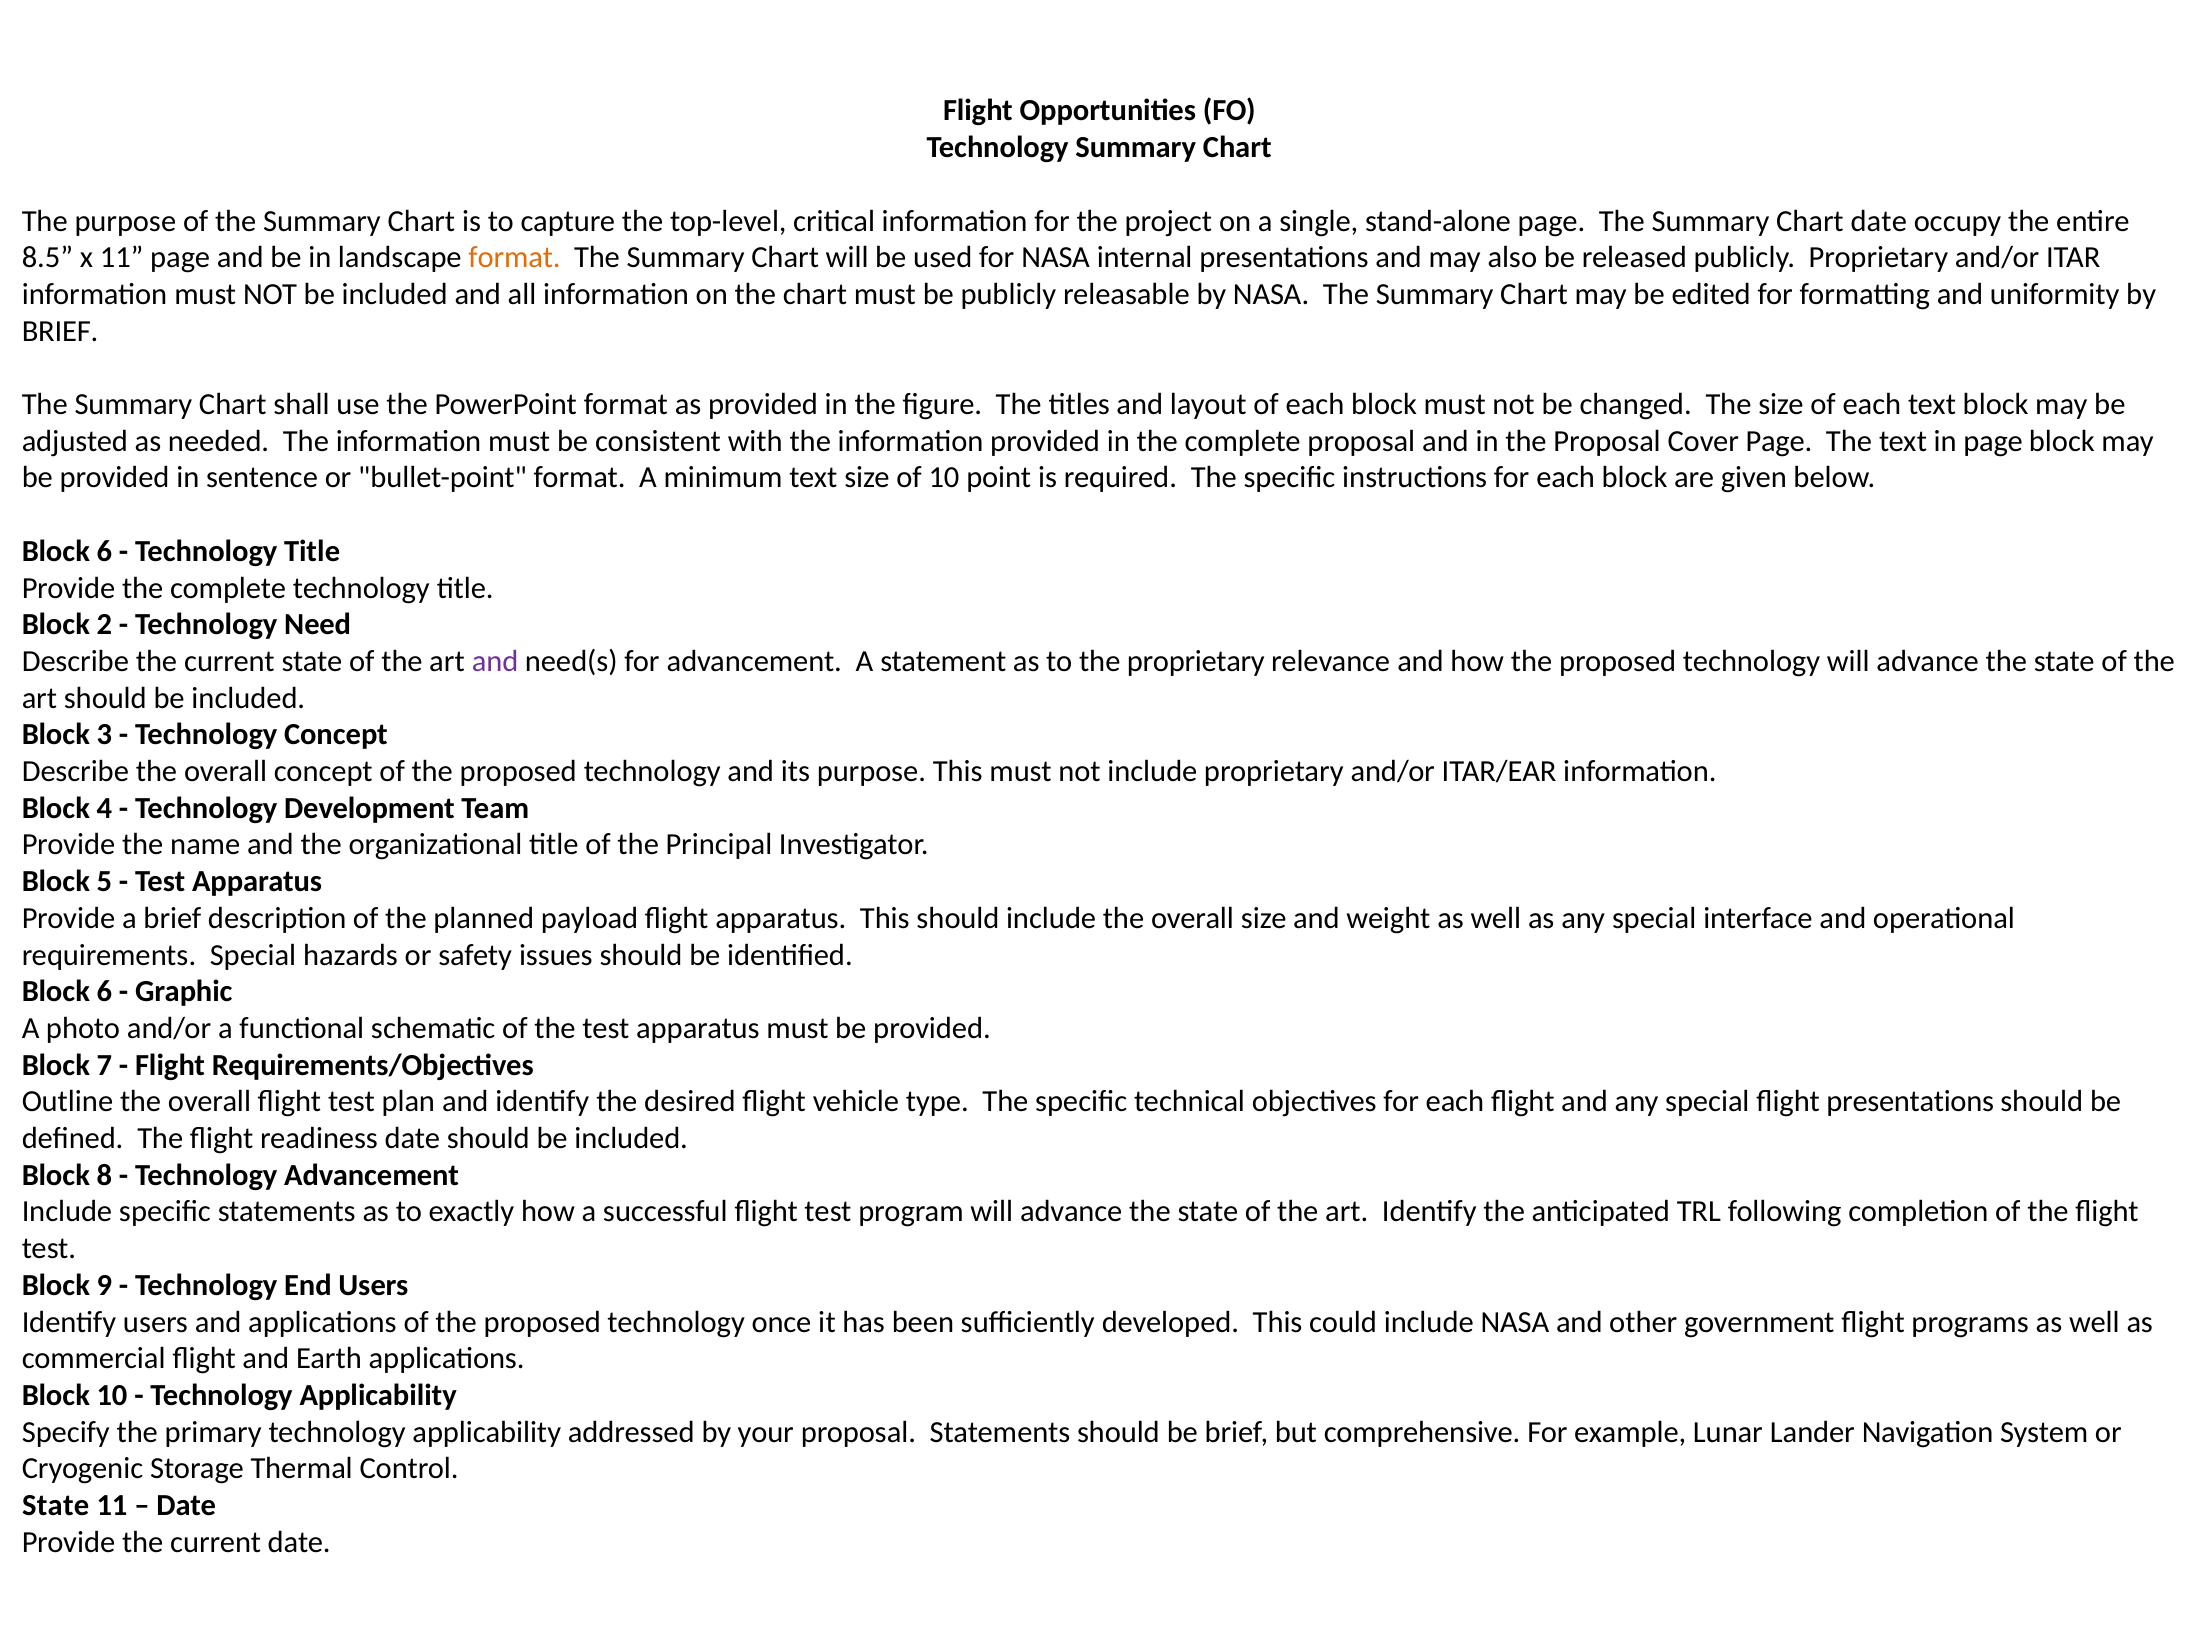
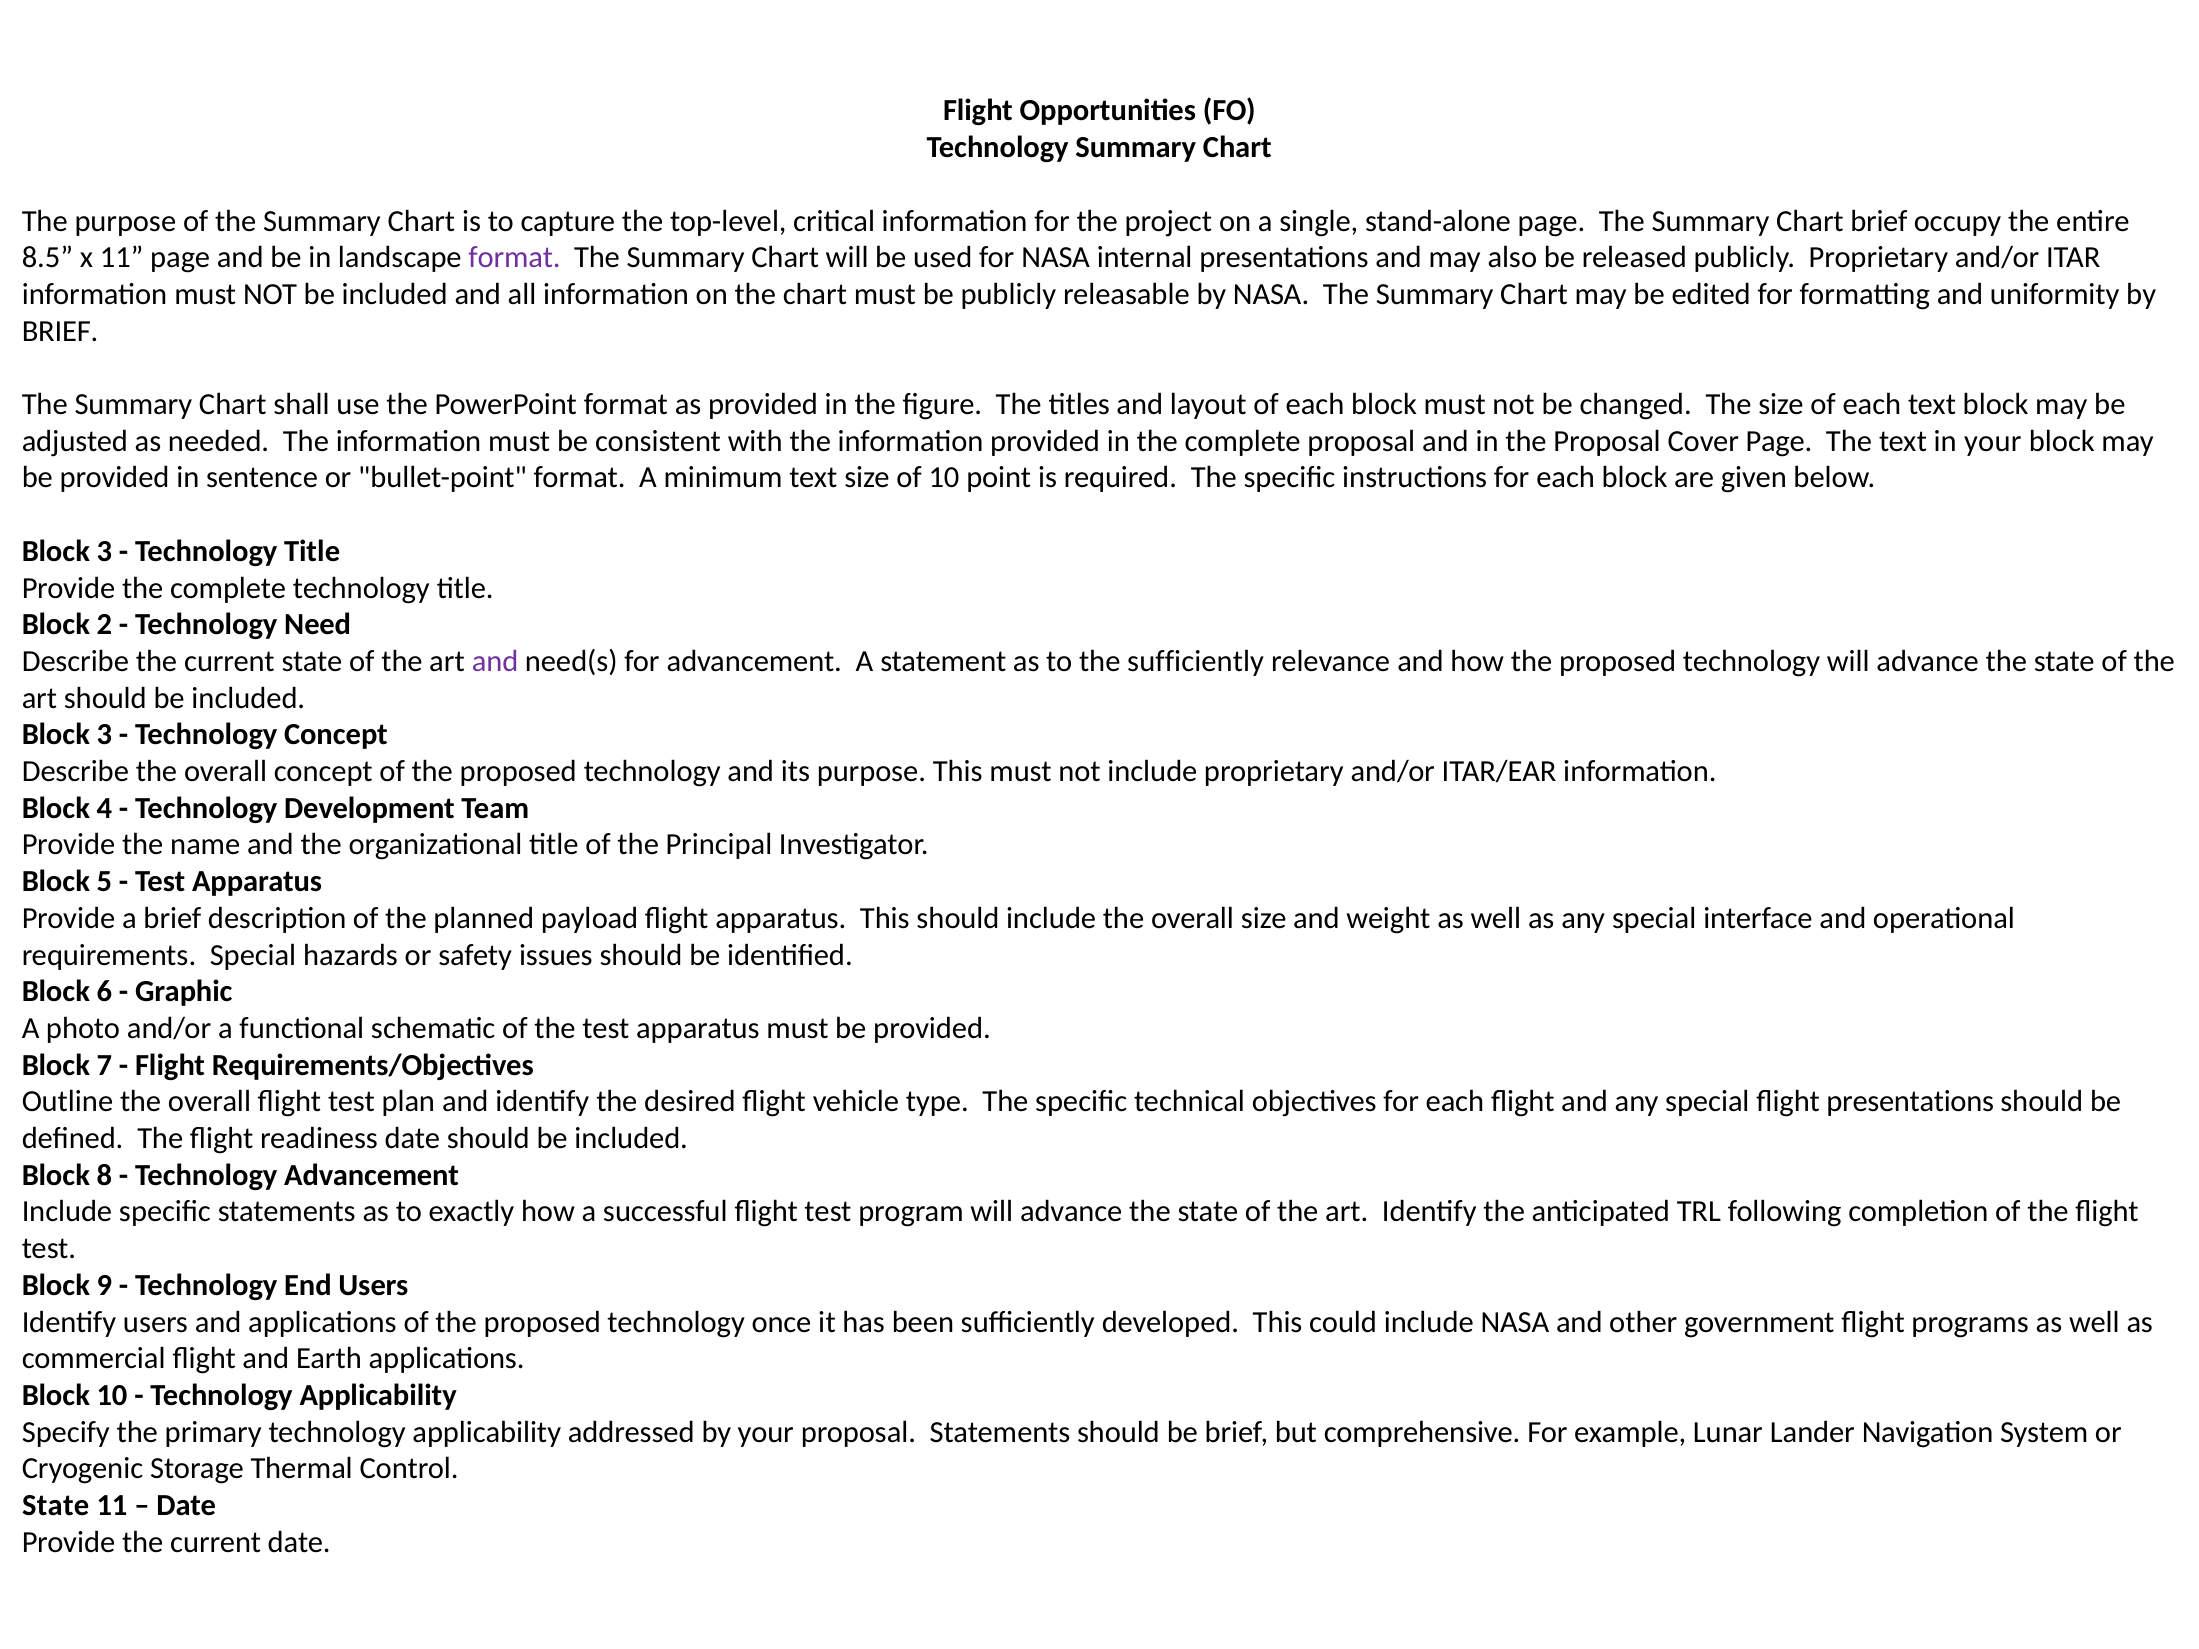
Chart date: date -> brief
format at (515, 258) colour: orange -> purple
in page: page -> your
6 at (104, 551): 6 -> 3
the proprietary: proprietary -> sufficiently
